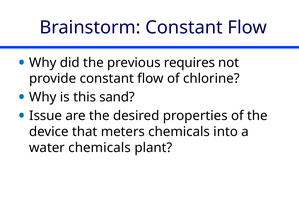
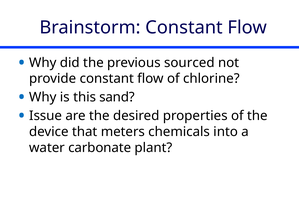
requires: requires -> sourced
water chemicals: chemicals -> carbonate
